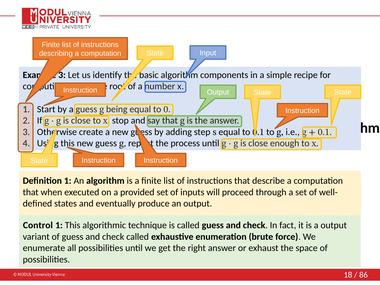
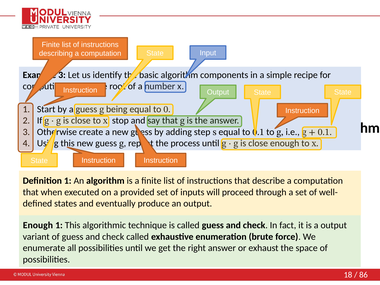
Control at (38, 225): Control -> Enough
